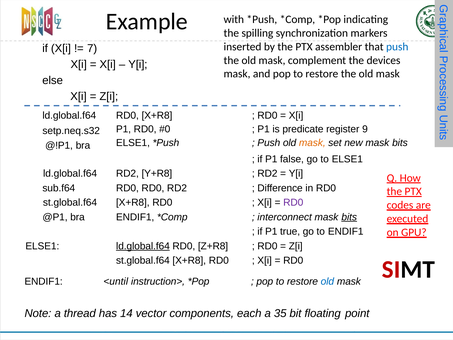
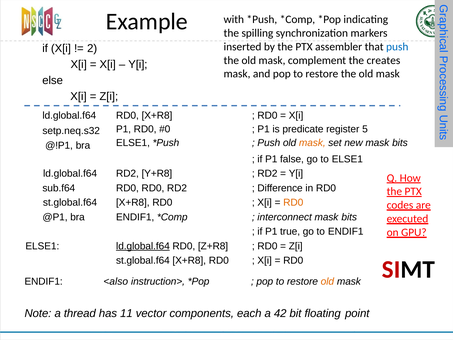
7: 7 -> 2
devices: devices -> creates
9: 9 -> 5
RD0 at (293, 202) colour: purple -> orange
bits at (349, 217) underline: present -> none
<until: <until -> <also
old at (327, 281) colour: blue -> orange
14: 14 -> 11
35: 35 -> 42
